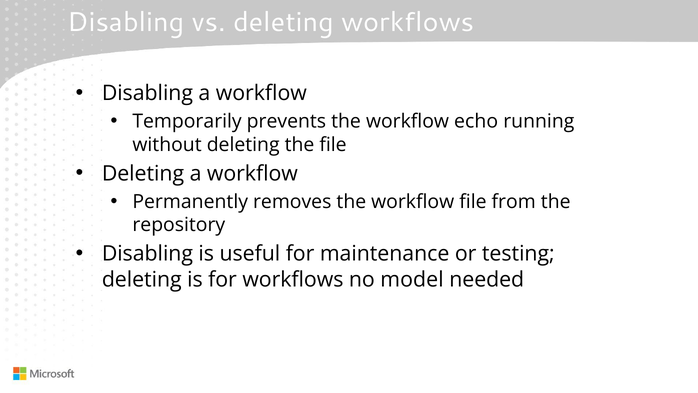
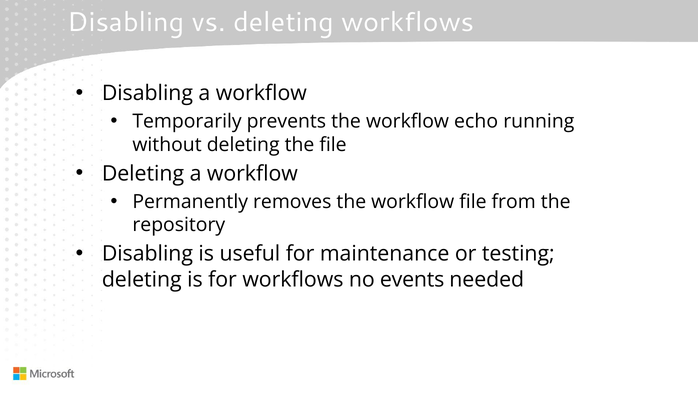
model: model -> events
